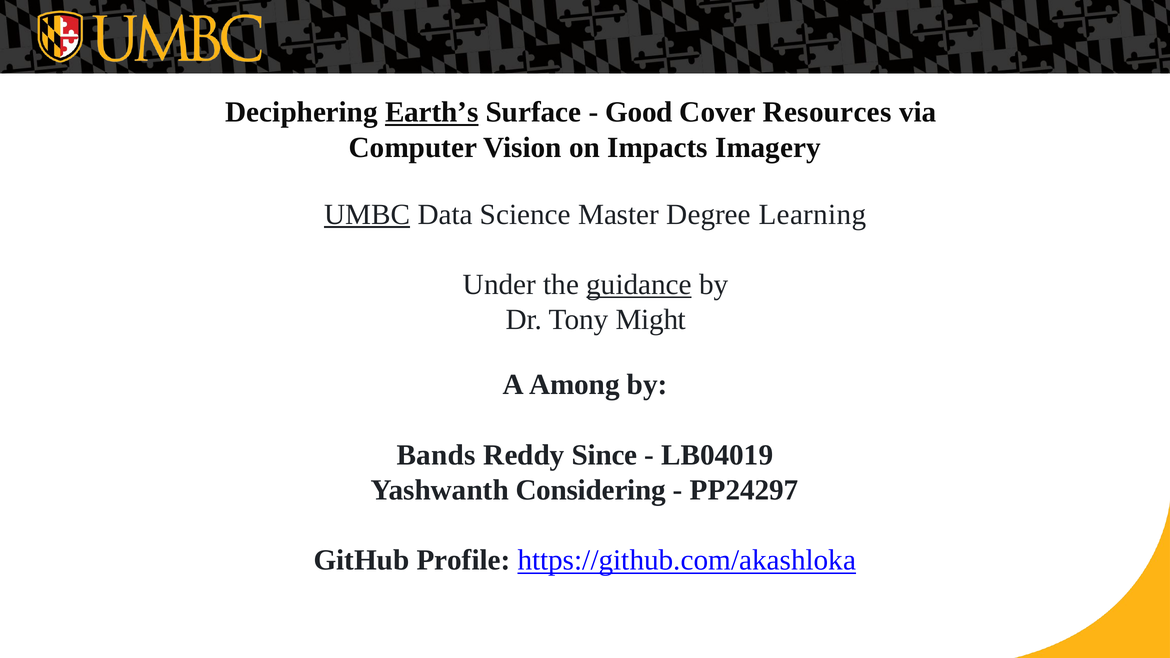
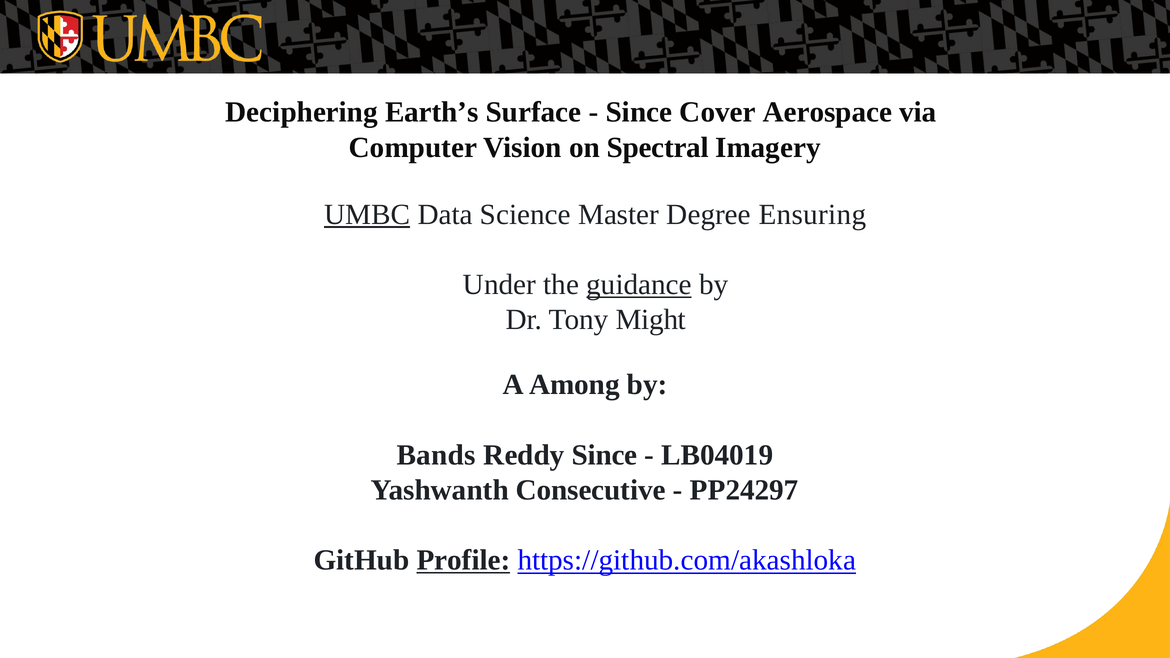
Earth’s underline: present -> none
Good at (639, 112): Good -> Since
Resources: Resources -> Aerospace
Impacts: Impacts -> Spectral
Learning: Learning -> Ensuring
Considering: Considering -> Consecutive
Profile underline: none -> present
